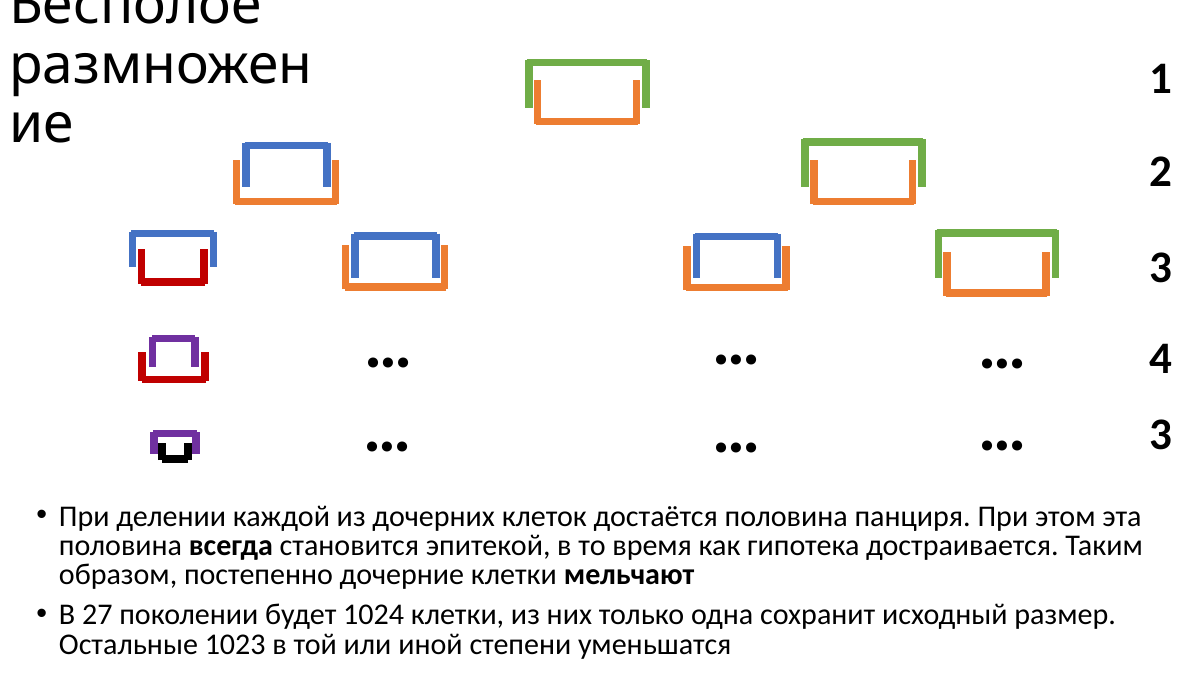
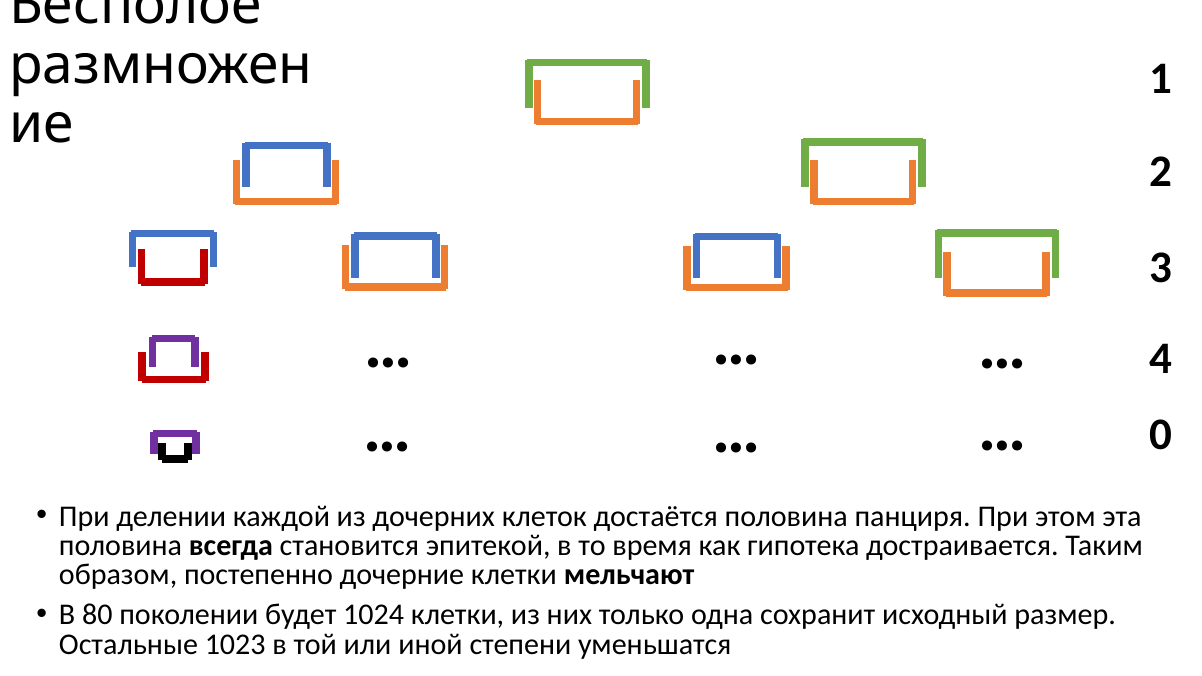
3 at (1161, 435): 3 -> 0
27: 27 -> 80
